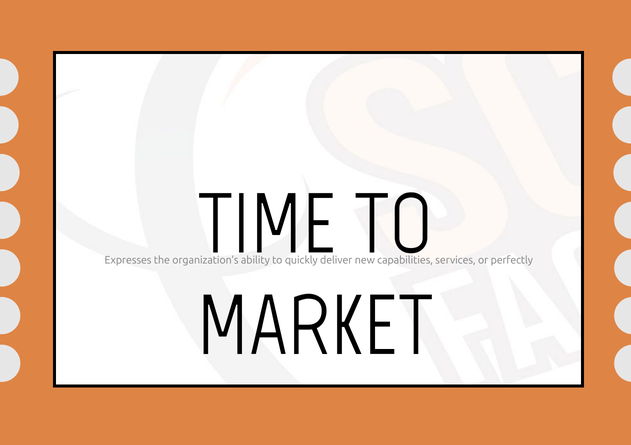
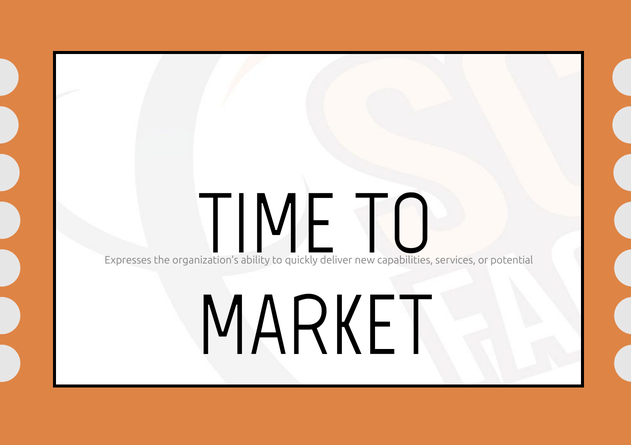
perfectly: perfectly -> potential
